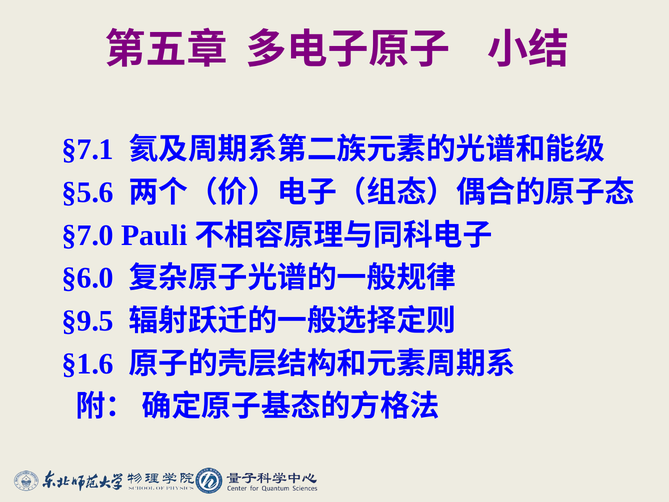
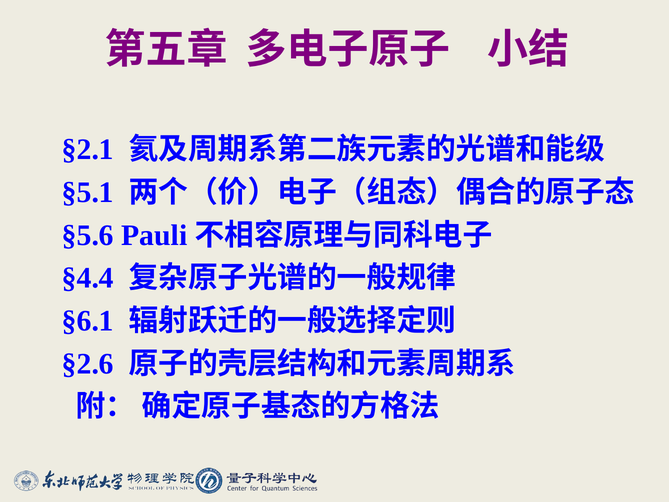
§7.1: §7.1 -> §2.1
§5.6: §5.6 -> §5.1
§7.0: §7.0 -> §5.6
§6.0: §6.0 -> §4.4
§9.5: §9.5 -> §6.1
§1.6: §1.6 -> §2.6
